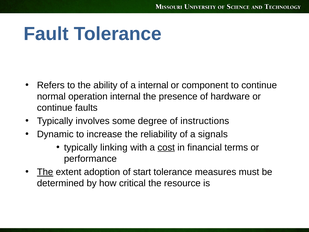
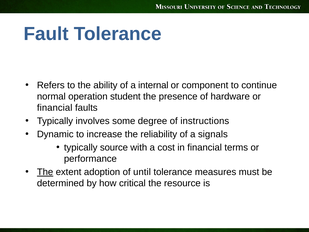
operation internal: internal -> student
continue at (55, 108): continue -> financial
linking: linking -> source
cost underline: present -> none
start: start -> until
